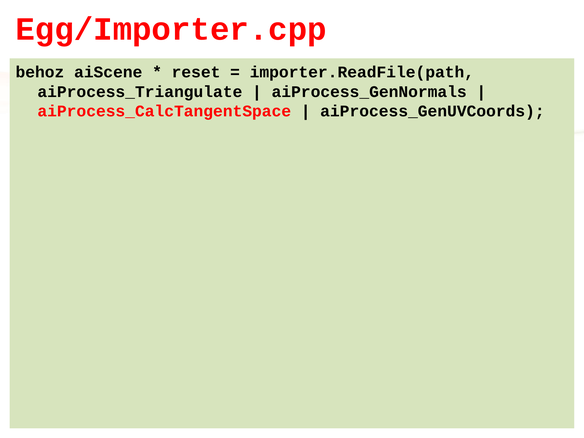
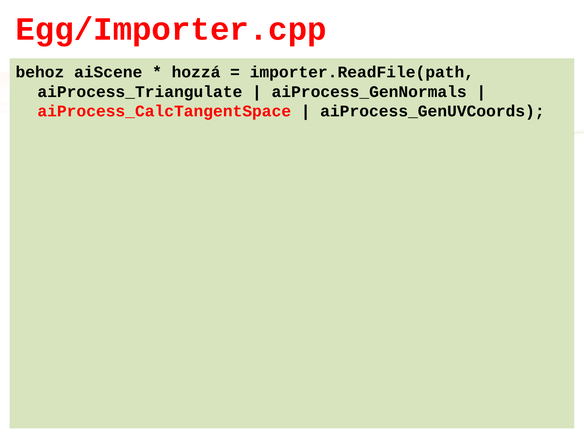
reset: reset -> hozzá
